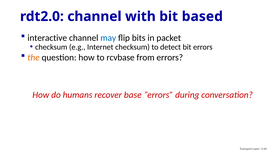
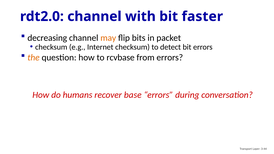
based: based -> faster
interactive: interactive -> decreasing
may colour: blue -> orange
